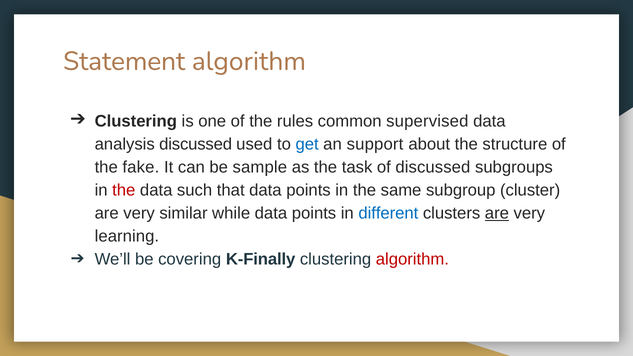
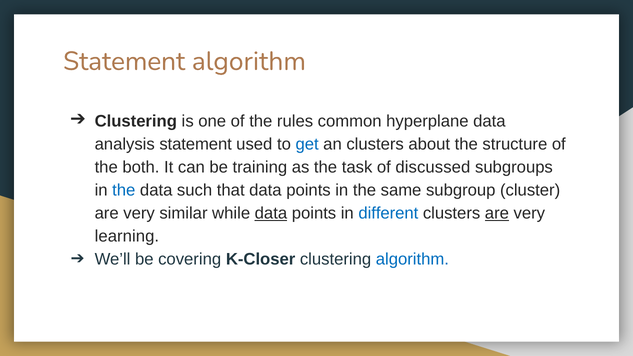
supervised: supervised -> hyperplane
analysis discussed: discussed -> statement
an support: support -> clusters
fake: fake -> both
sample: sample -> training
the at (124, 190) colour: red -> blue
data at (271, 213) underline: none -> present
K-Finally: K-Finally -> K-Closer
algorithm at (412, 259) colour: red -> blue
